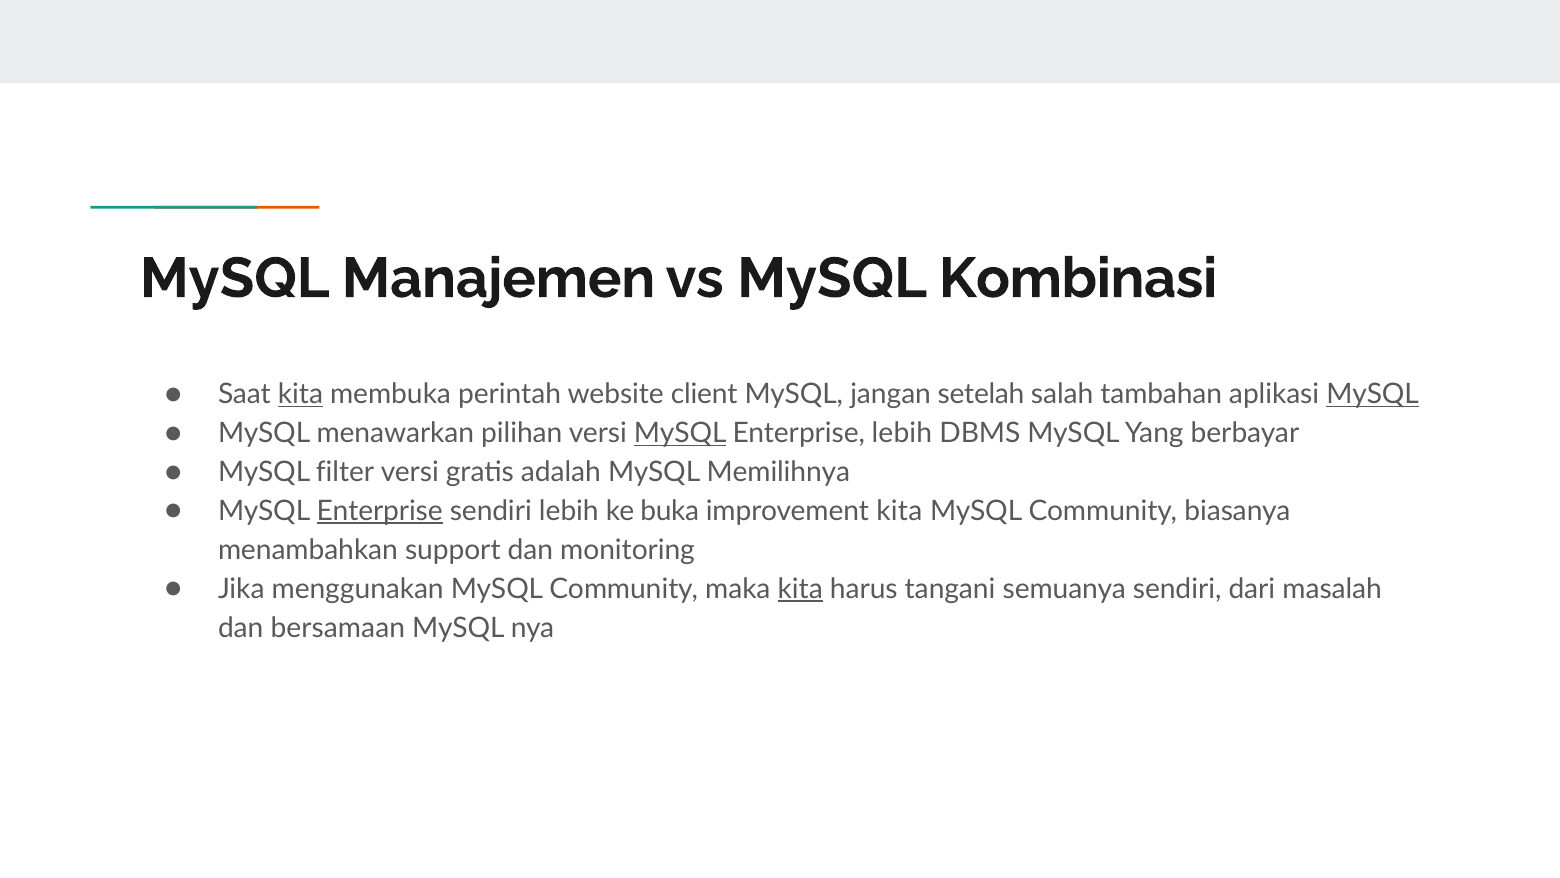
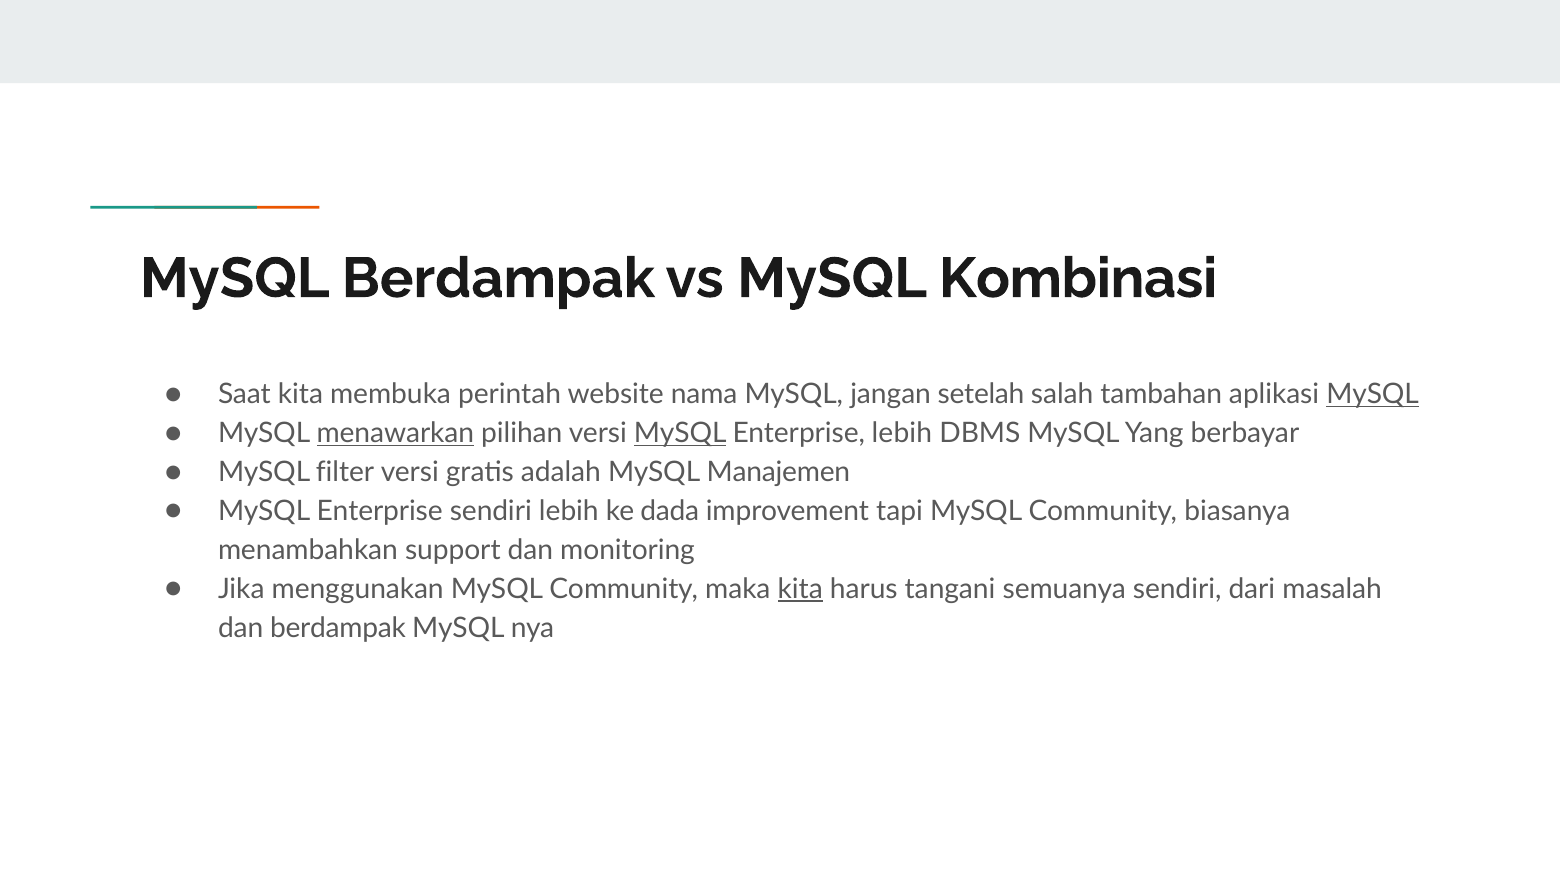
MySQL Manajemen: Manajemen -> Berdampak
kita at (300, 394) underline: present -> none
client: client -> nama
menawarkan underline: none -> present
Memilihnya: Memilihnya -> Manajemen
Enterprise at (380, 511) underline: present -> none
buka: buka -> dada
improvement kita: kita -> tapi
dan bersamaan: bersamaan -> berdampak
